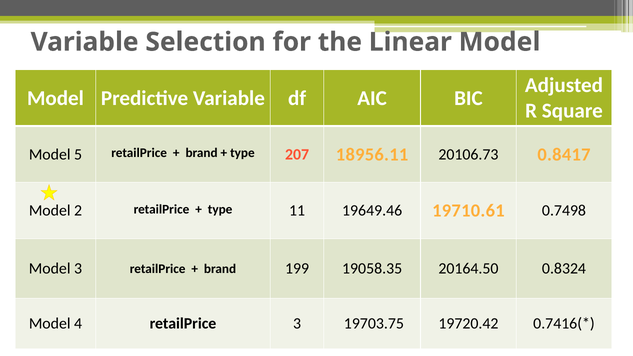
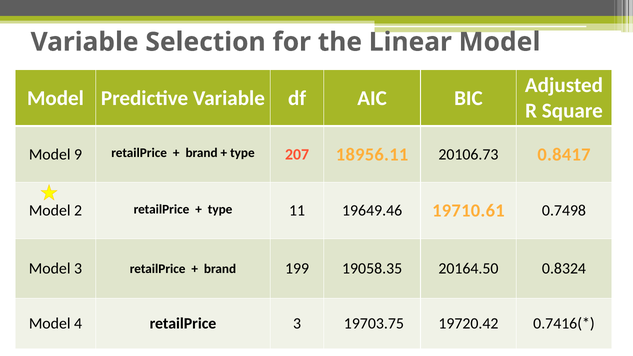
5: 5 -> 9
